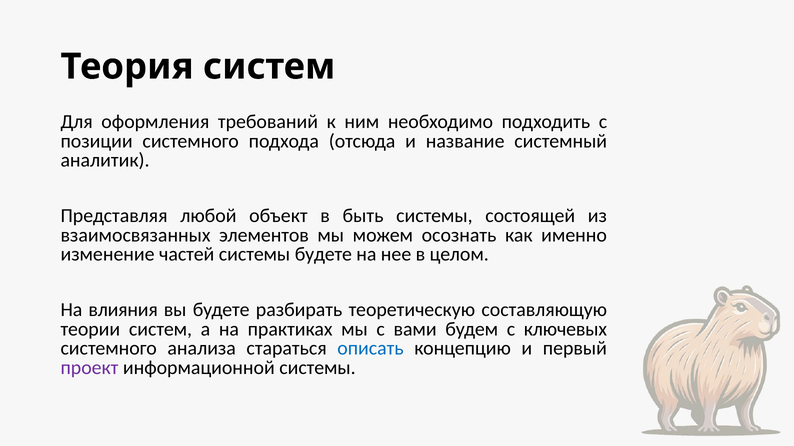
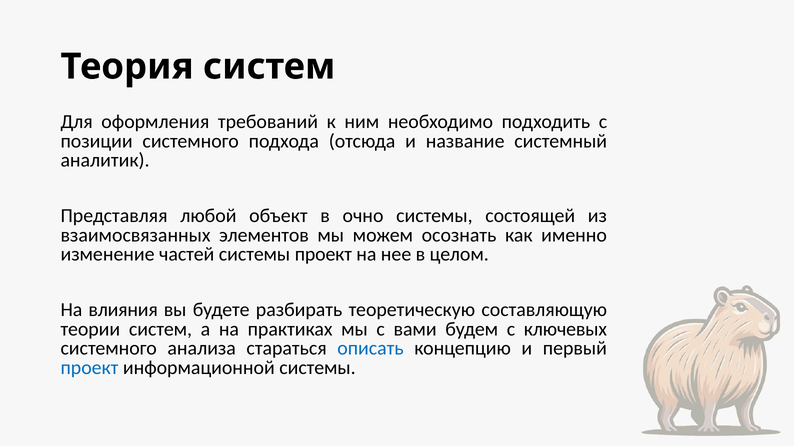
быть: быть -> очно
системы будете: будете -> проект
проект at (89, 368) colour: purple -> blue
